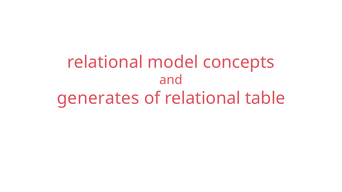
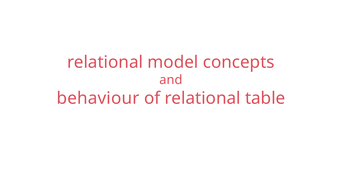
generates: generates -> behaviour
